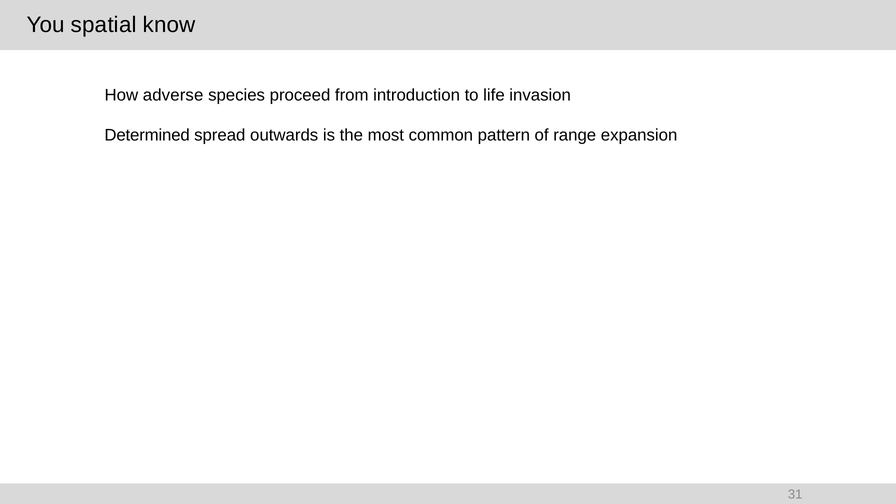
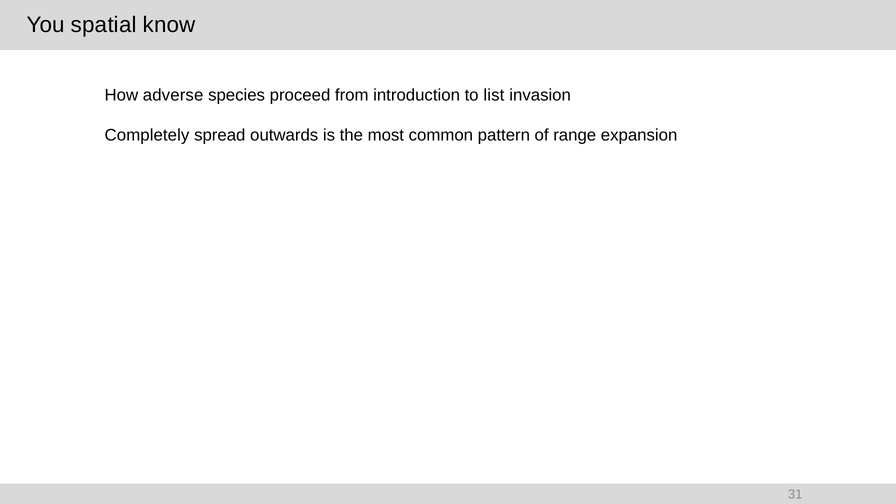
life: life -> list
Determined: Determined -> Completely
